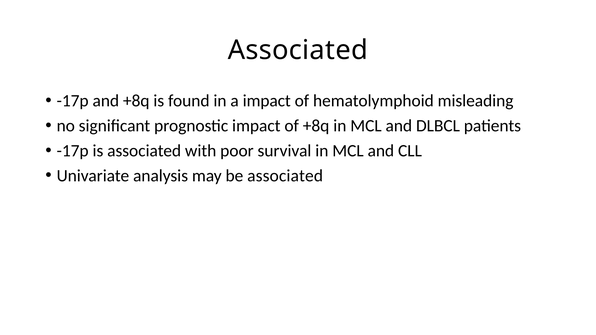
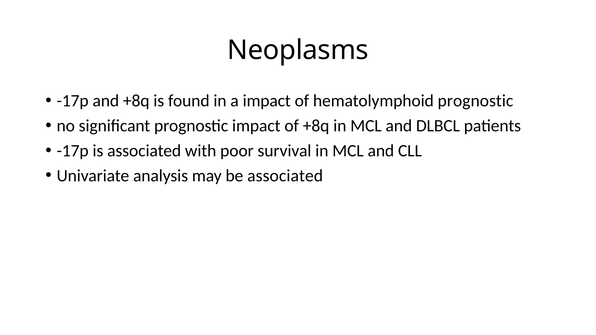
Associated at (298, 50): Associated -> Neoplasms
hematolymphoid misleading: misleading -> prognostic
